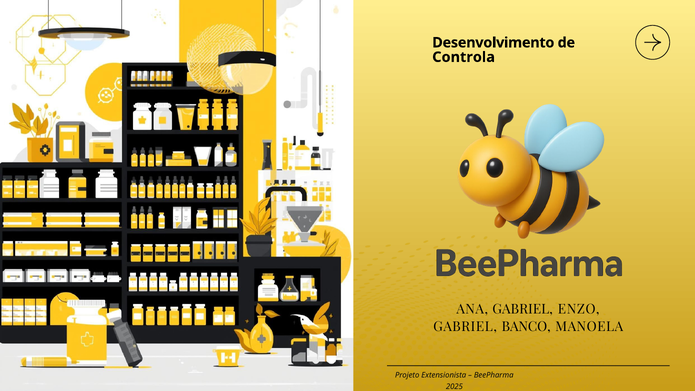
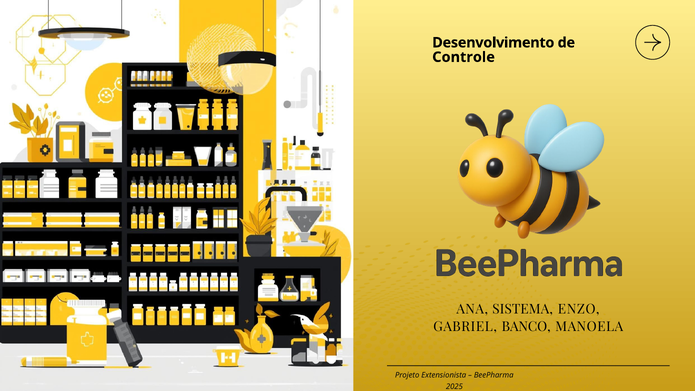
Controla: Controla -> Controle
ANA GABRIEL: GABRIEL -> SISTEMA
